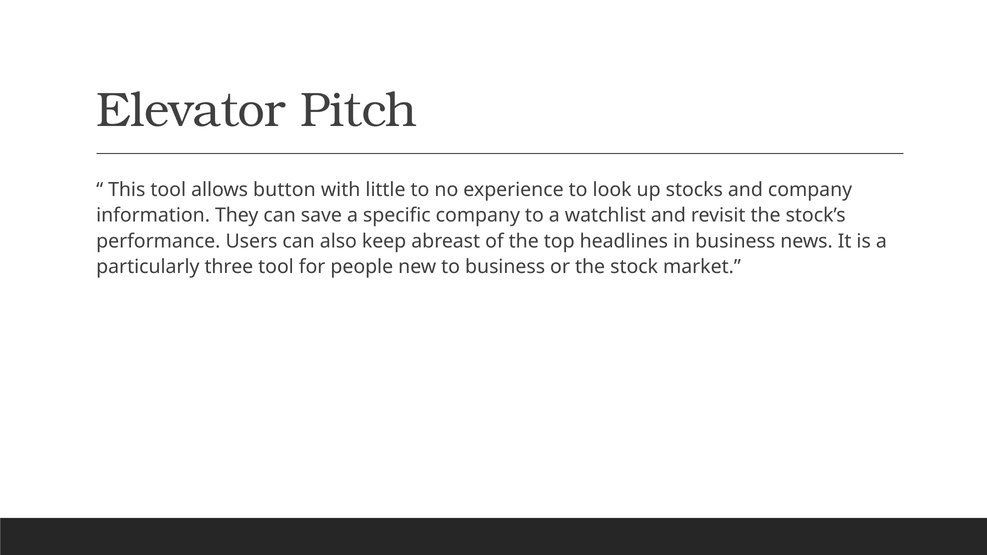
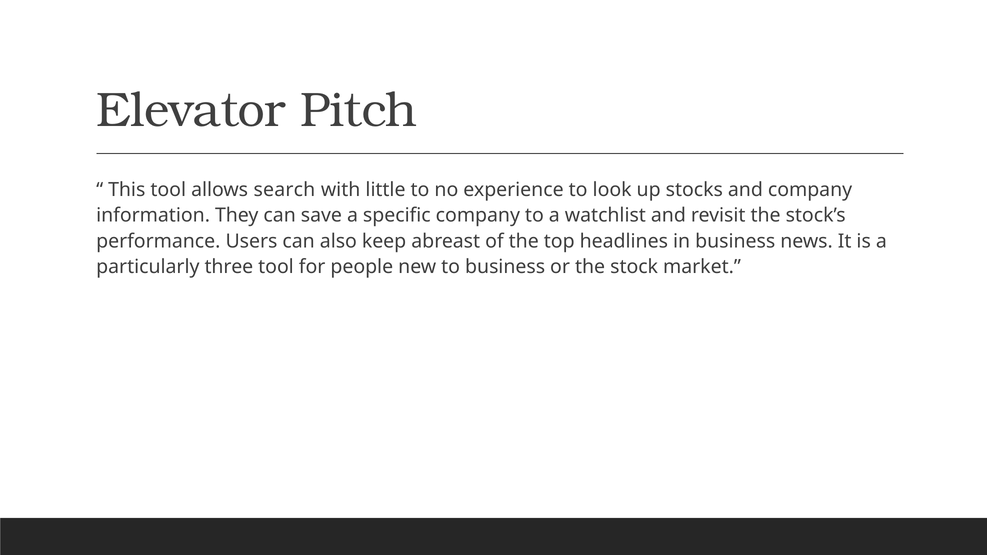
button: button -> search
